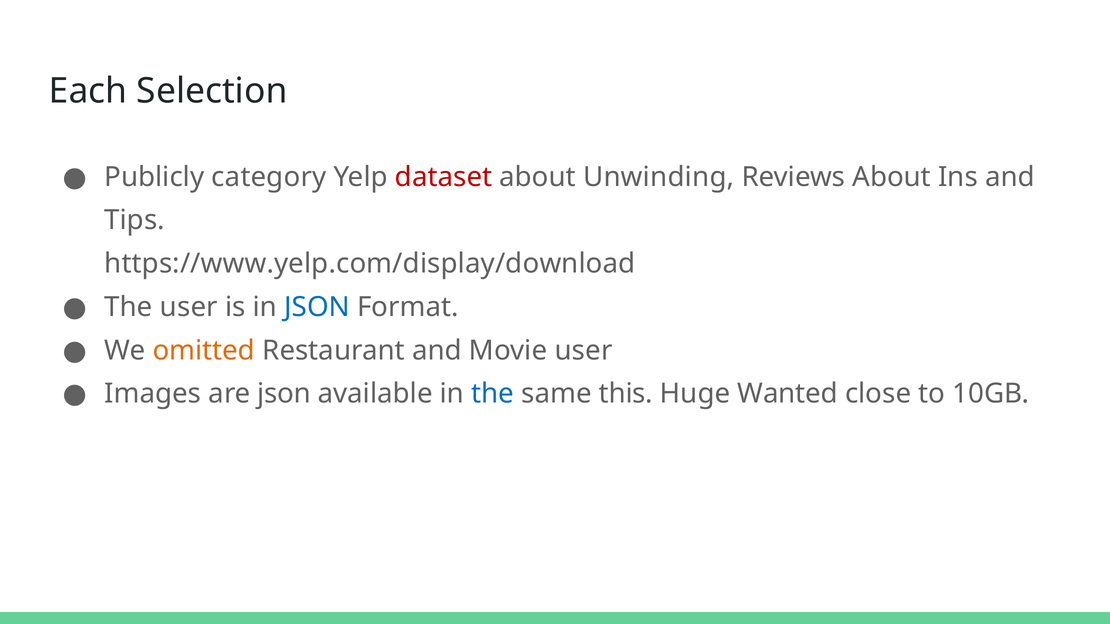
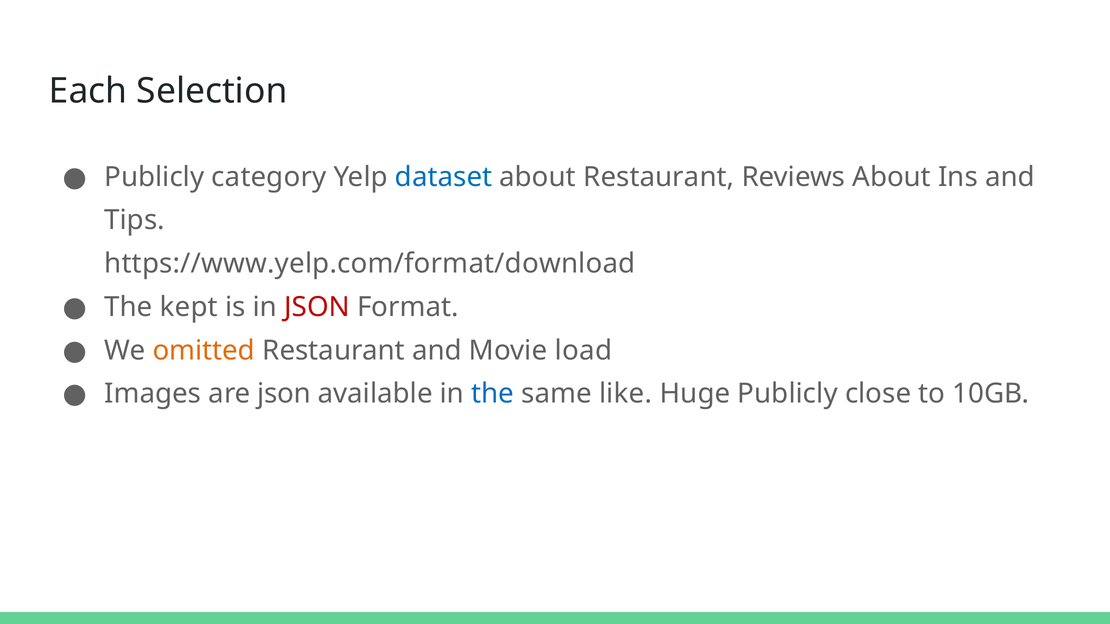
dataset colour: red -> blue
about Unwinding: Unwinding -> Restaurant
https://www.yelp.com/display/download: https://www.yelp.com/display/download -> https://www.yelp.com/format/download
The user: user -> kept
JSON at (317, 307) colour: blue -> red
Movie user: user -> load
this: this -> like
Huge Wanted: Wanted -> Publicly
